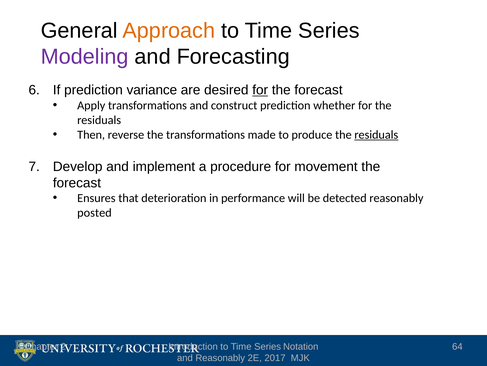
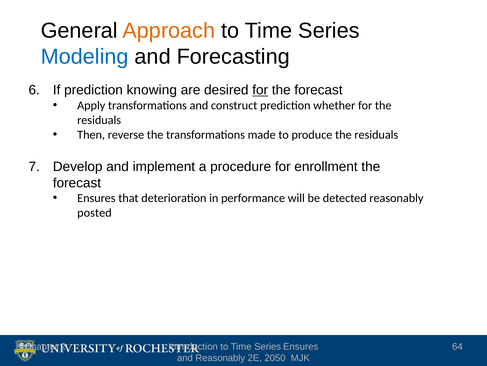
Modeling colour: purple -> blue
variance: variance -> knowing
residuals at (376, 135) underline: present -> none
movement: movement -> enrollment
Series Notation: Notation -> Ensures
2017: 2017 -> 2050
